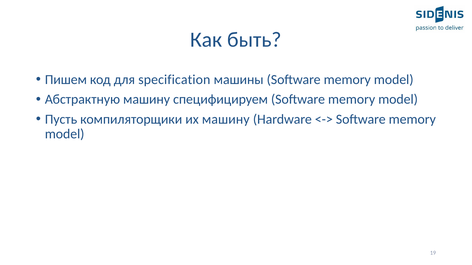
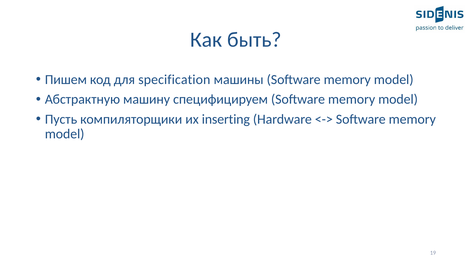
их машину: машину -> inserting
